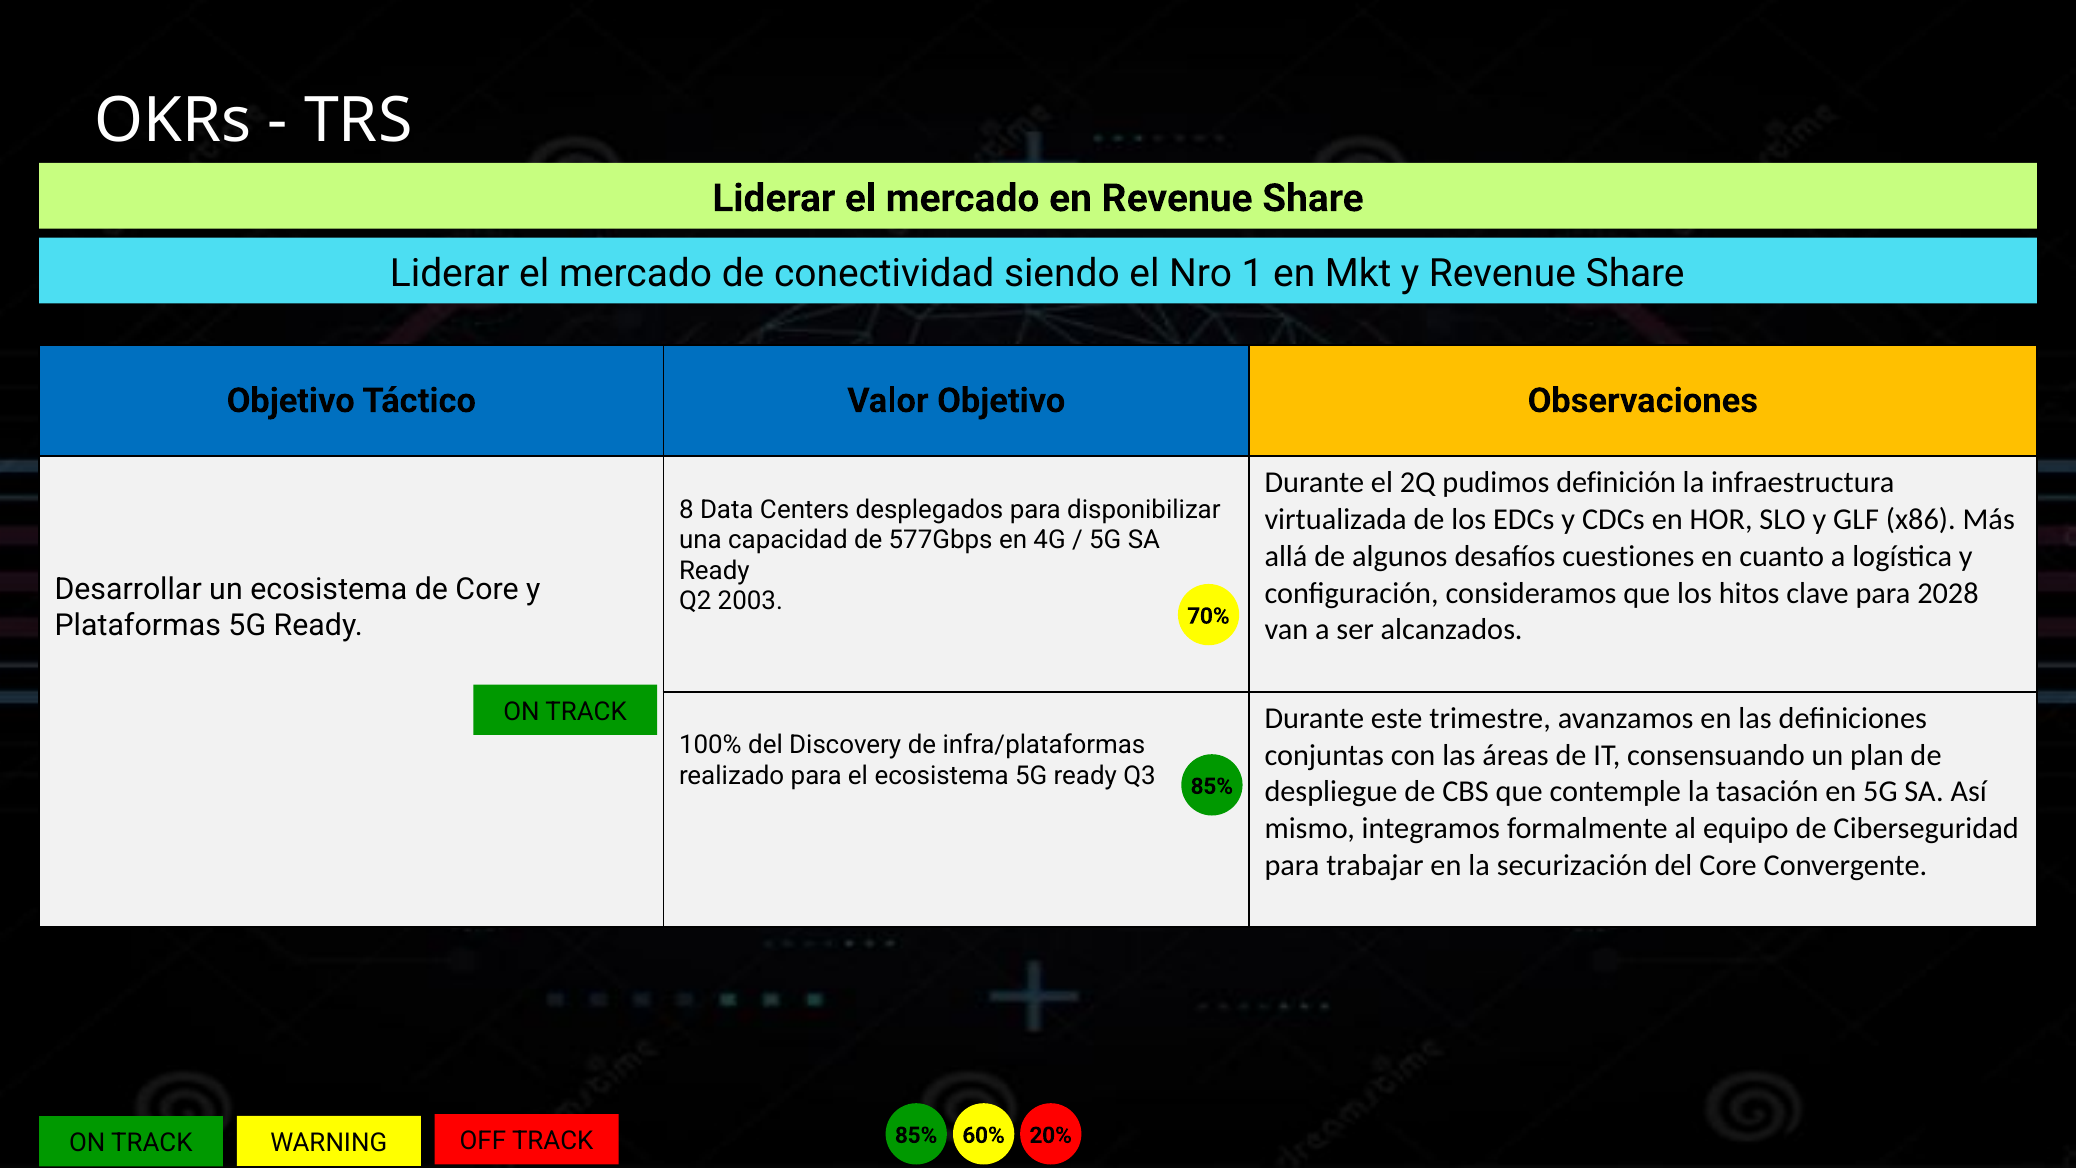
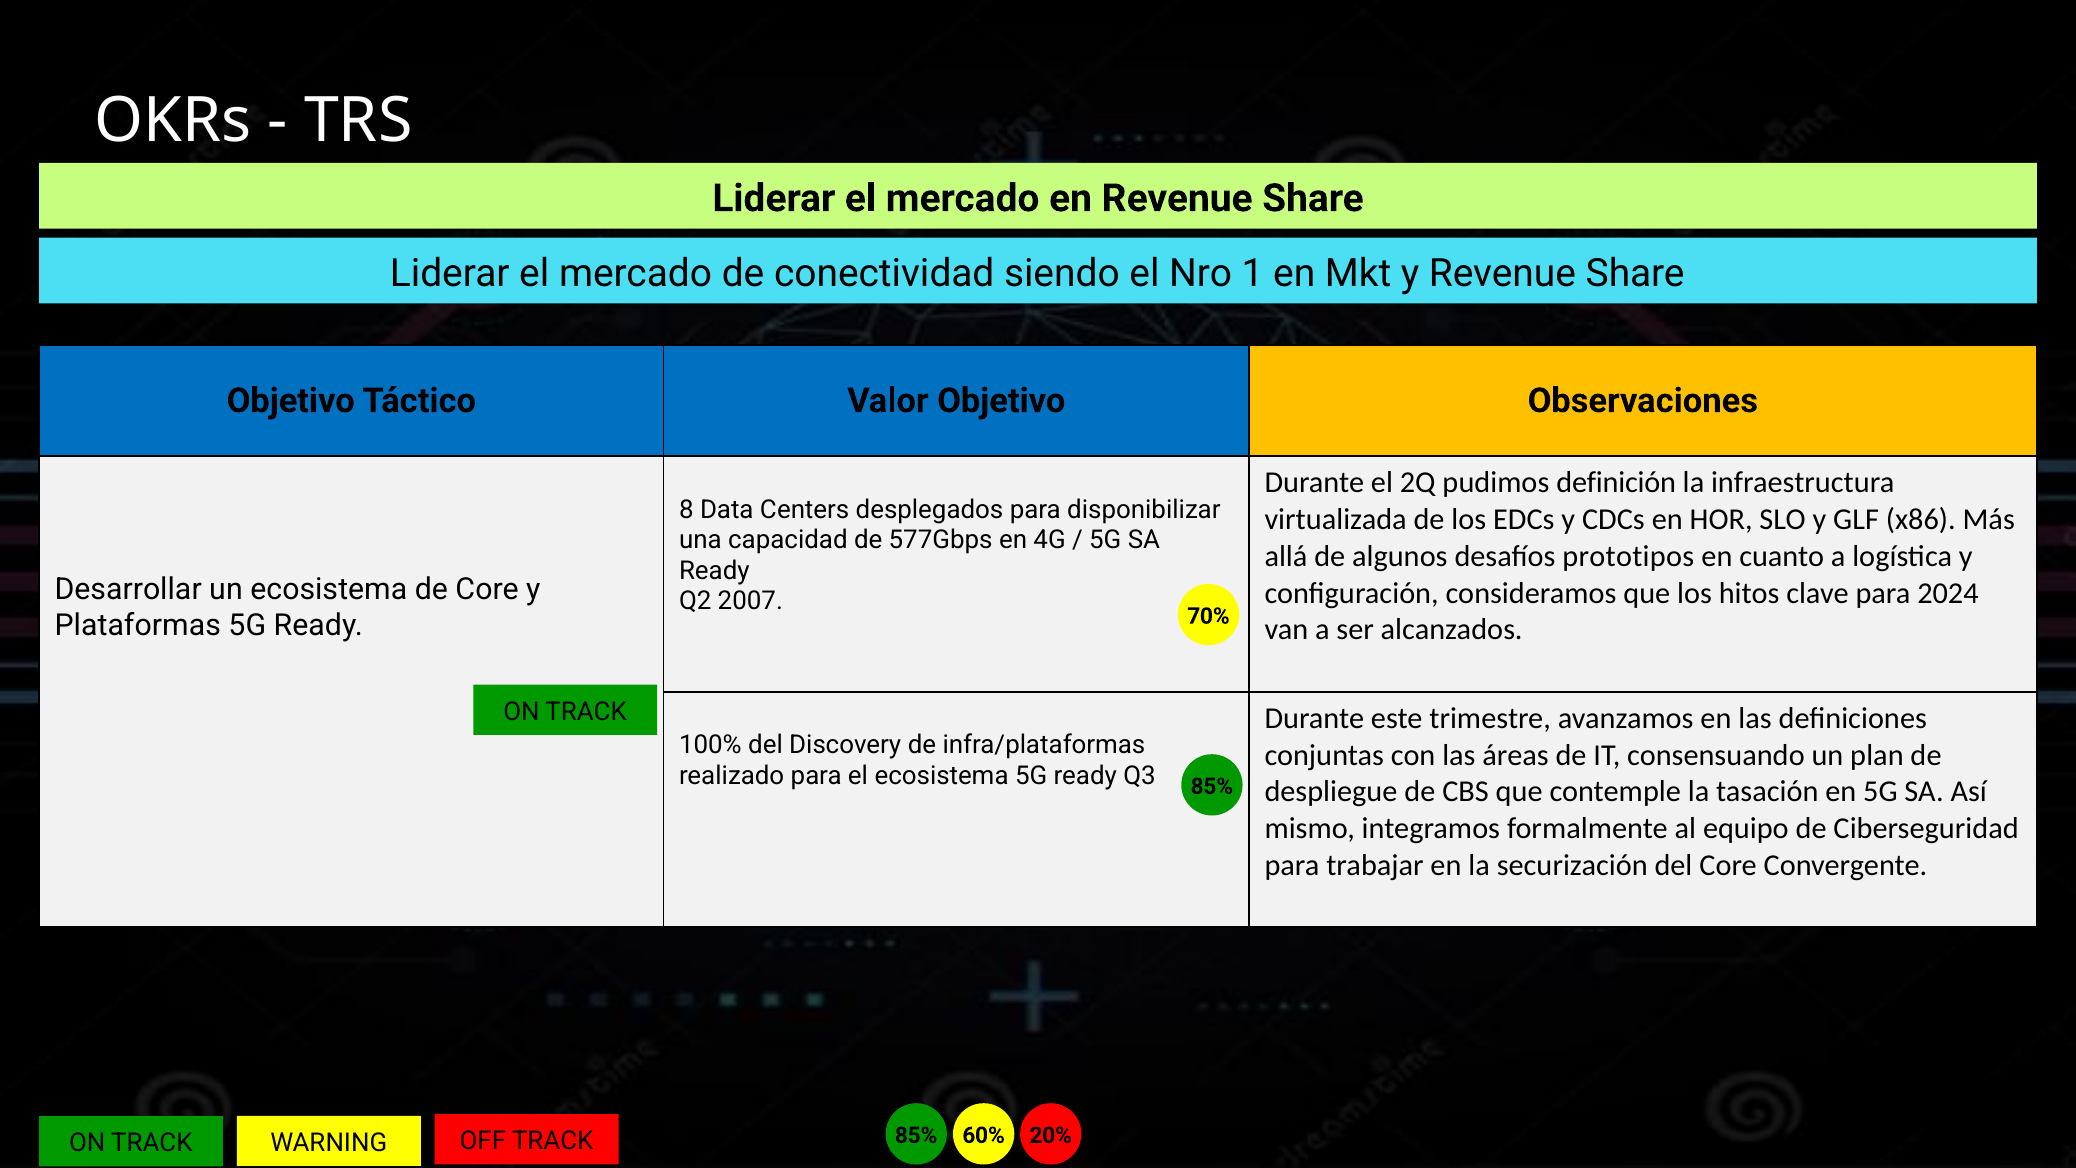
cuestiones: cuestiones -> prototipos
2028: 2028 -> 2024
2003: 2003 -> 2007
